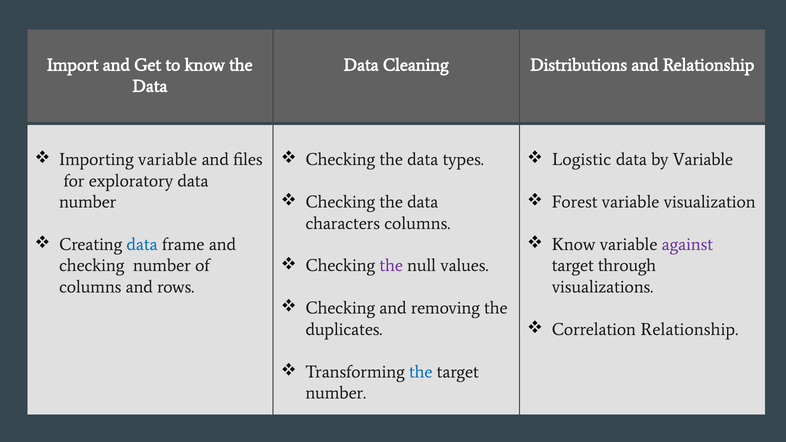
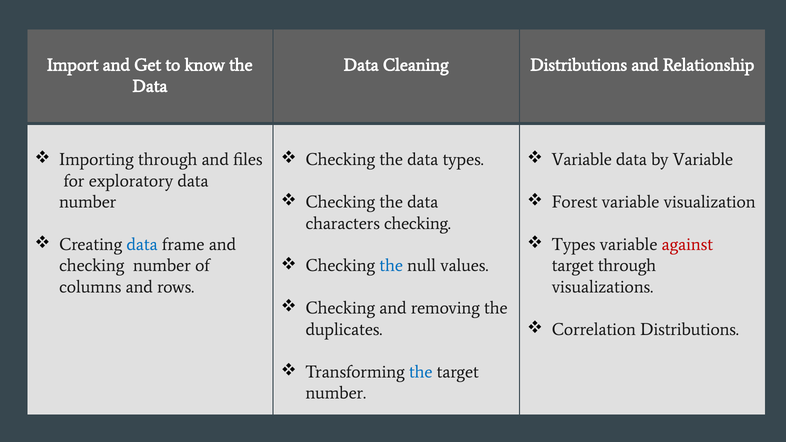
Importing variable: variable -> through
Logistic at (582, 160): Logistic -> Variable
characters columns: columns -> checking
Know at (574, 245): Know -> Types
against colour: purple -> red
the at (391, 266) colour: purple -> blue
Correlation Relationship: Relationship -> Distributions
